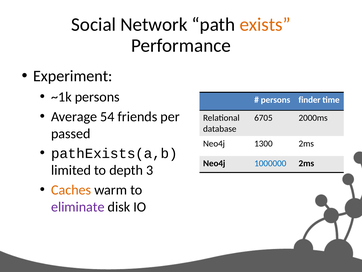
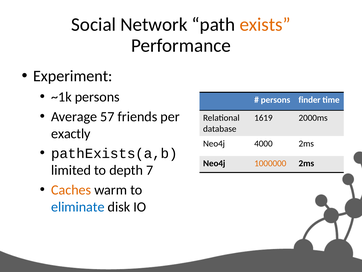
54: 54 -> 57
6705: 6705 -> 1619
passed: passed -> exactly
1300: 1300 -> 4000
1000000 colour: blue -> orange
3: 3 -> 7
eliminate colour: purple -> blue
